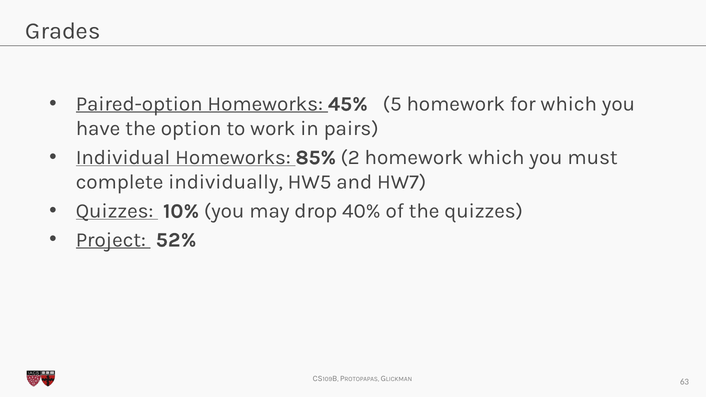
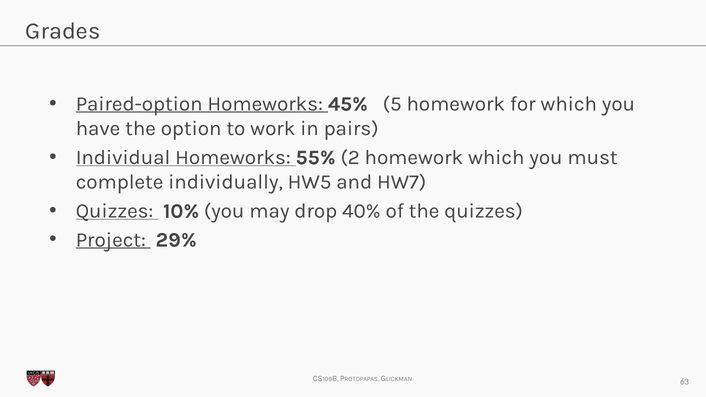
85%: 85% -> 55%
52%: 52% -> 29%
